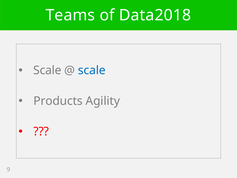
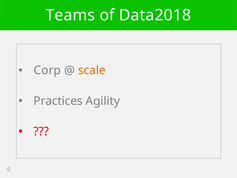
Scale at (47, 70): Scale -> Corp
scale at (92, 70) colour: blue -> orange
Products: Products -> Practices
